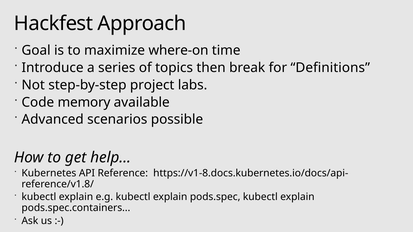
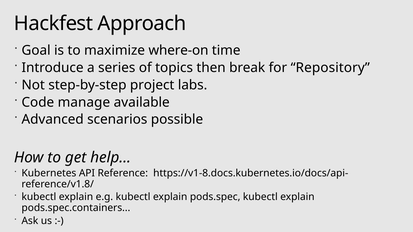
Definitions: Definitions -> Repository
memory: memory -> manage
